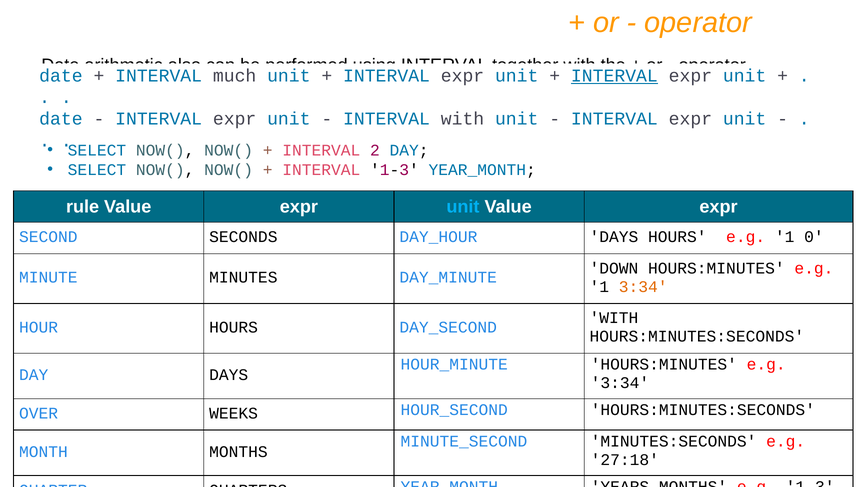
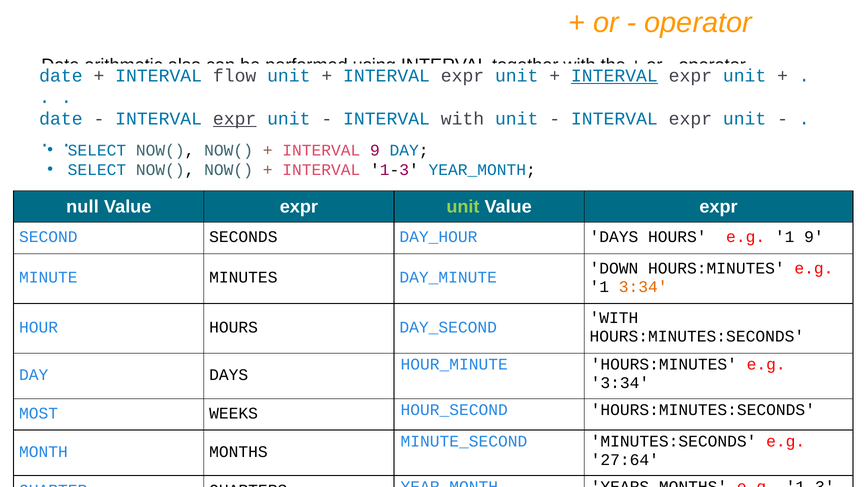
much: much -> flow
expr at (235, 119) underline: none -> present
INTERVAL 2: 2 -> 9
rule: rule -> null
unit at (463, 207) colour: light blue -> light green
1 0: 0 -> 9
OVER: OVER -> MOST
27:18: 27:18 -> 27:64
